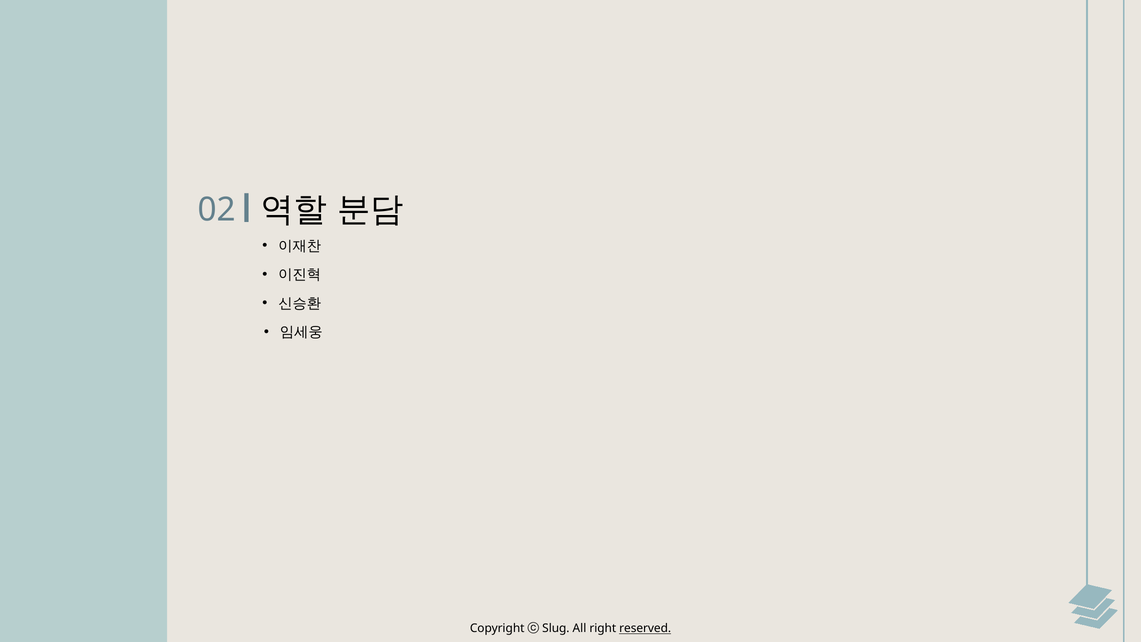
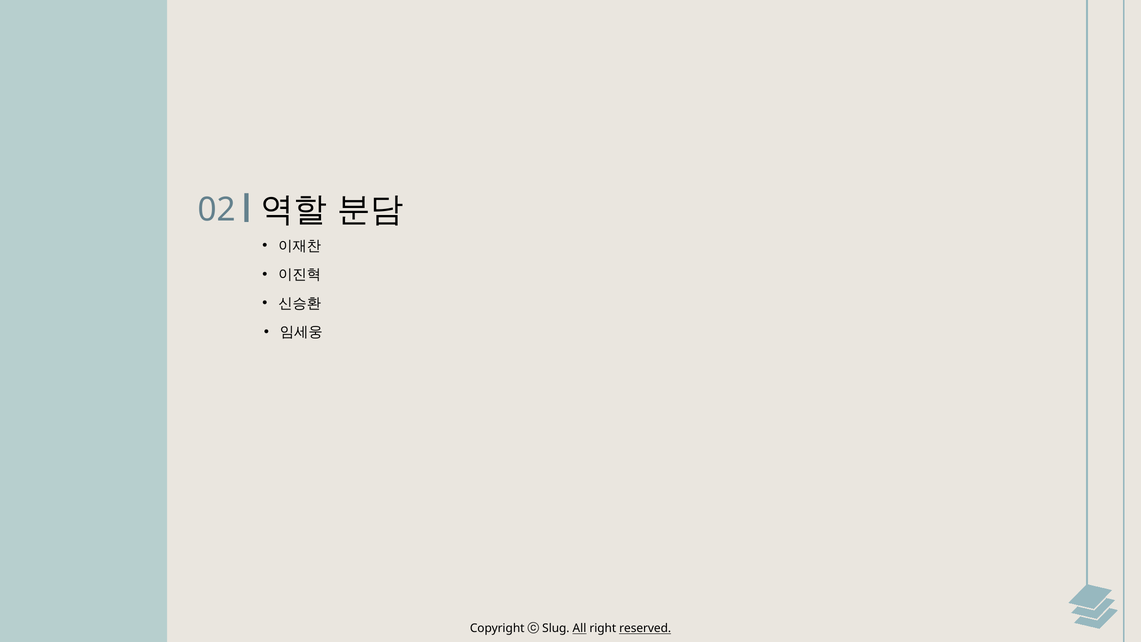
All underline: none -> present
